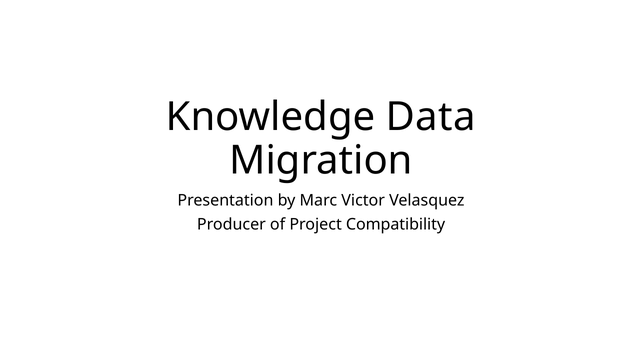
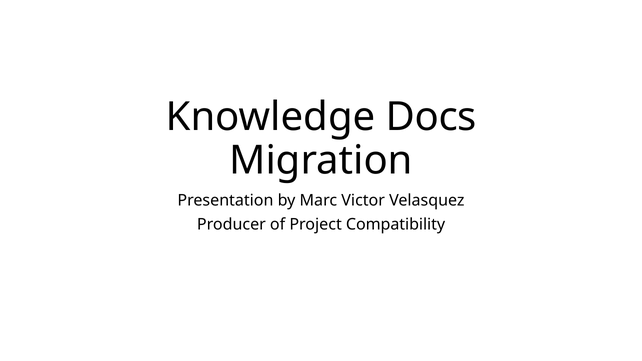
Data: Data -> Docs
